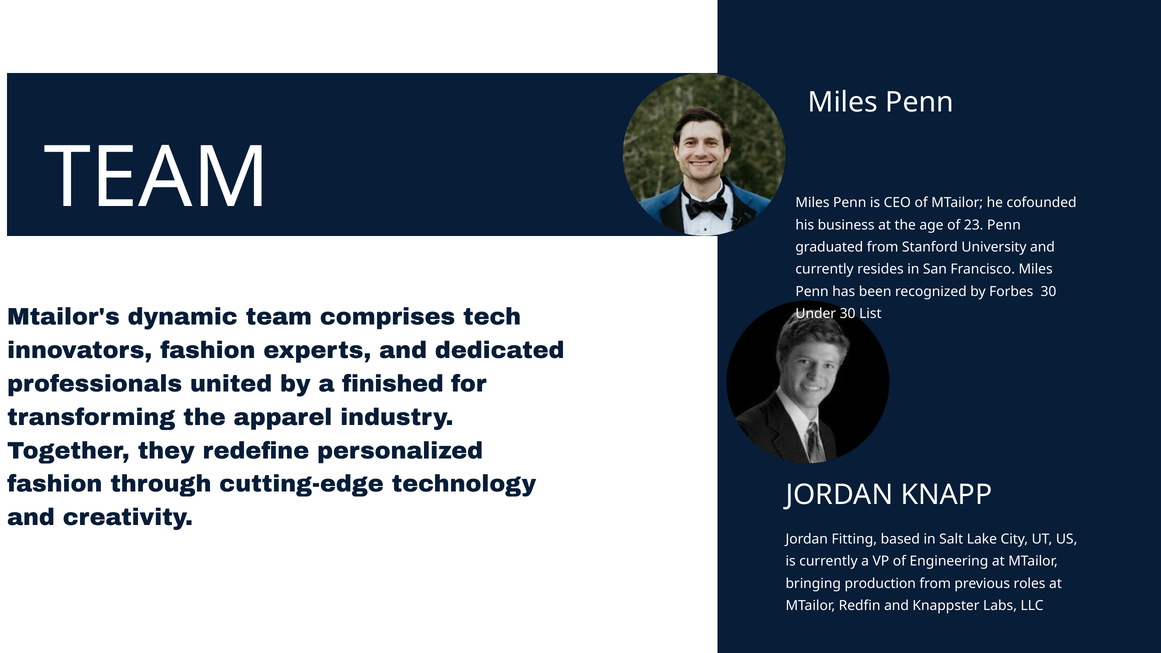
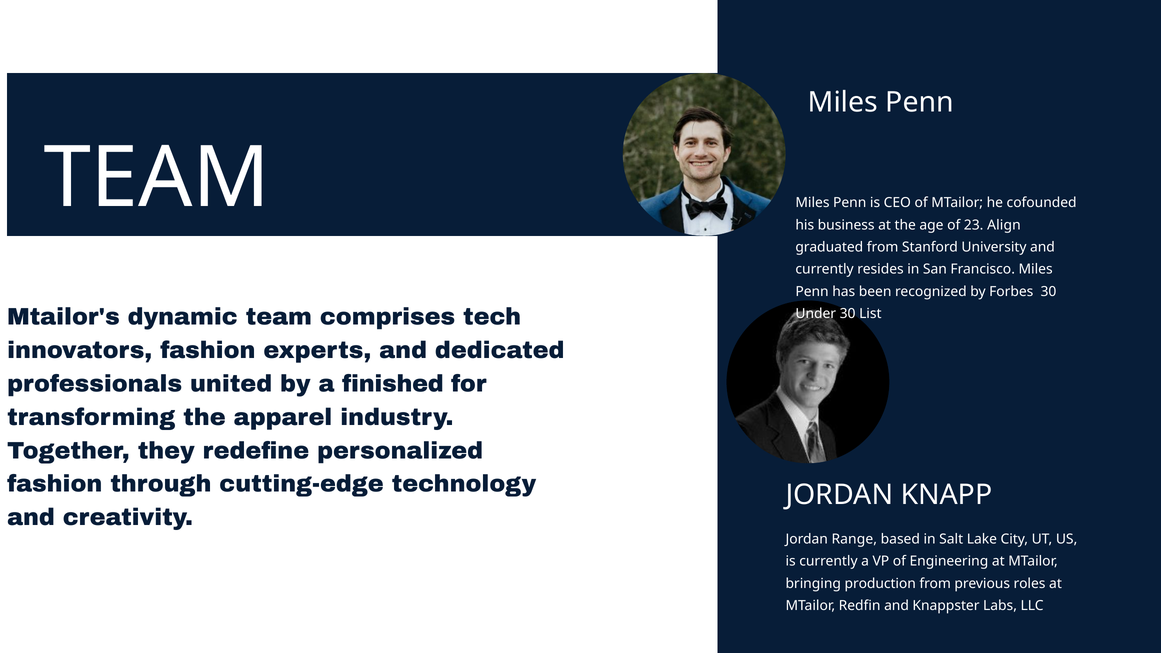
23 Penn: Penn -> Align
Fitting: Fitting -> Range
